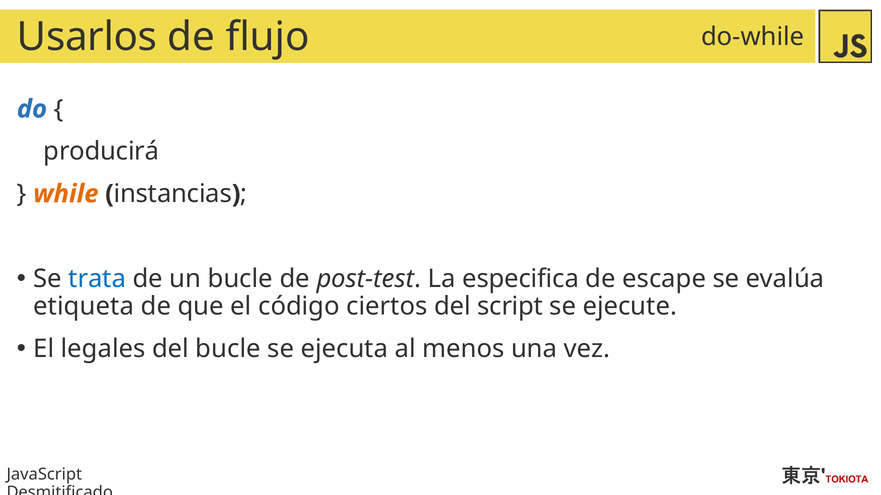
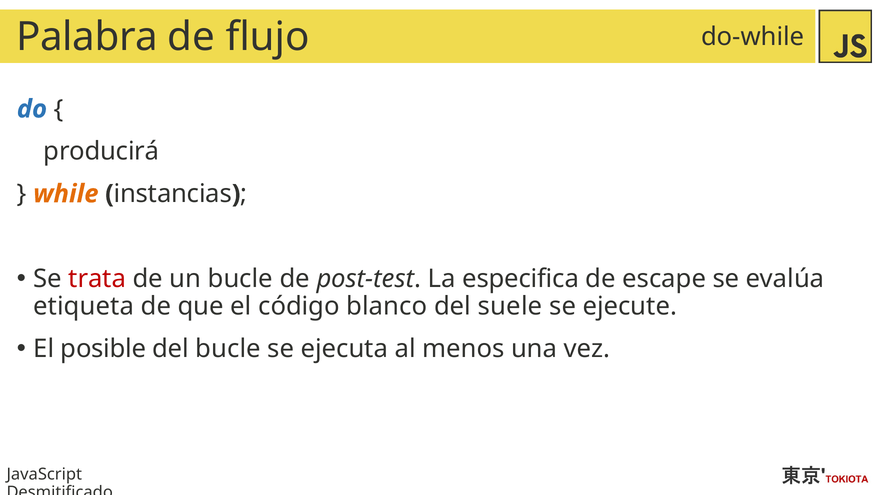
Usarlos: Usarlos -> Palabra
trata colour: blue -> red
ciertos: ciertos -> blanco
script: script -> suele
legales: legales -> posible
